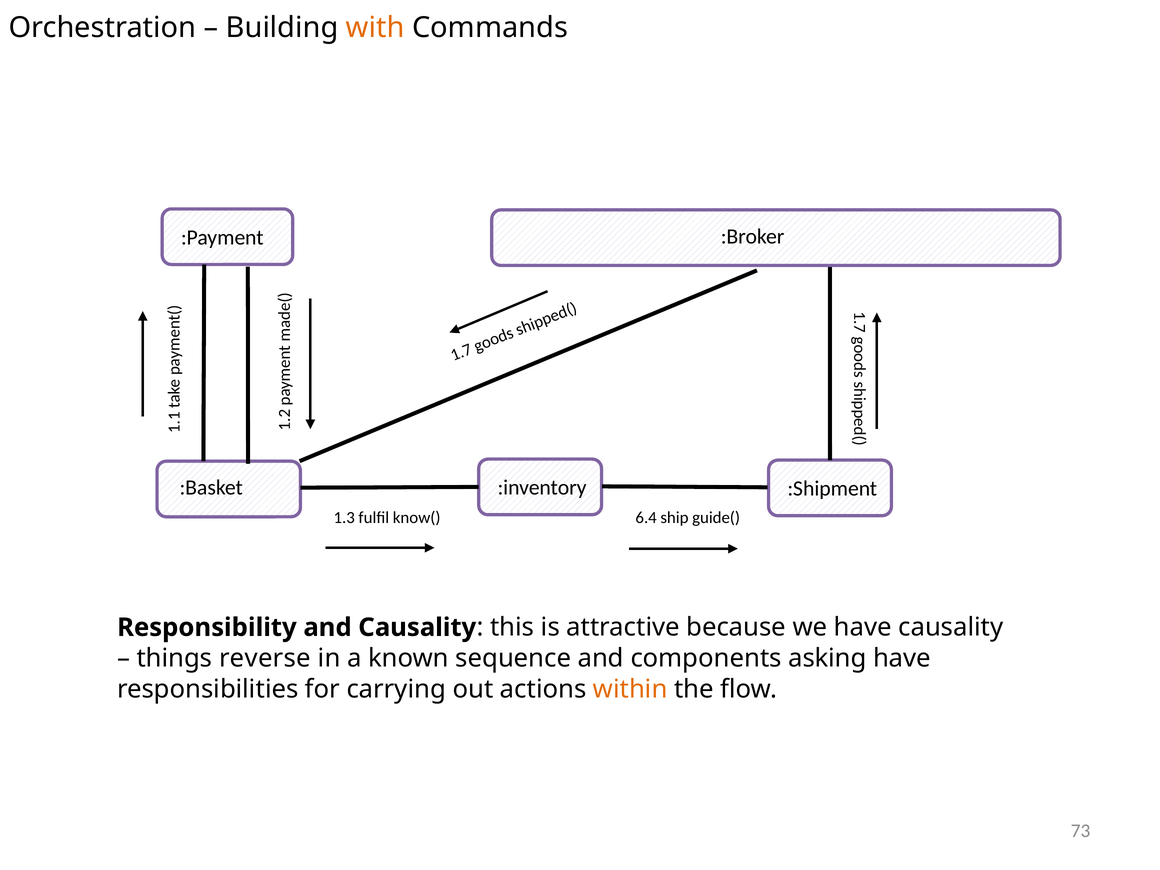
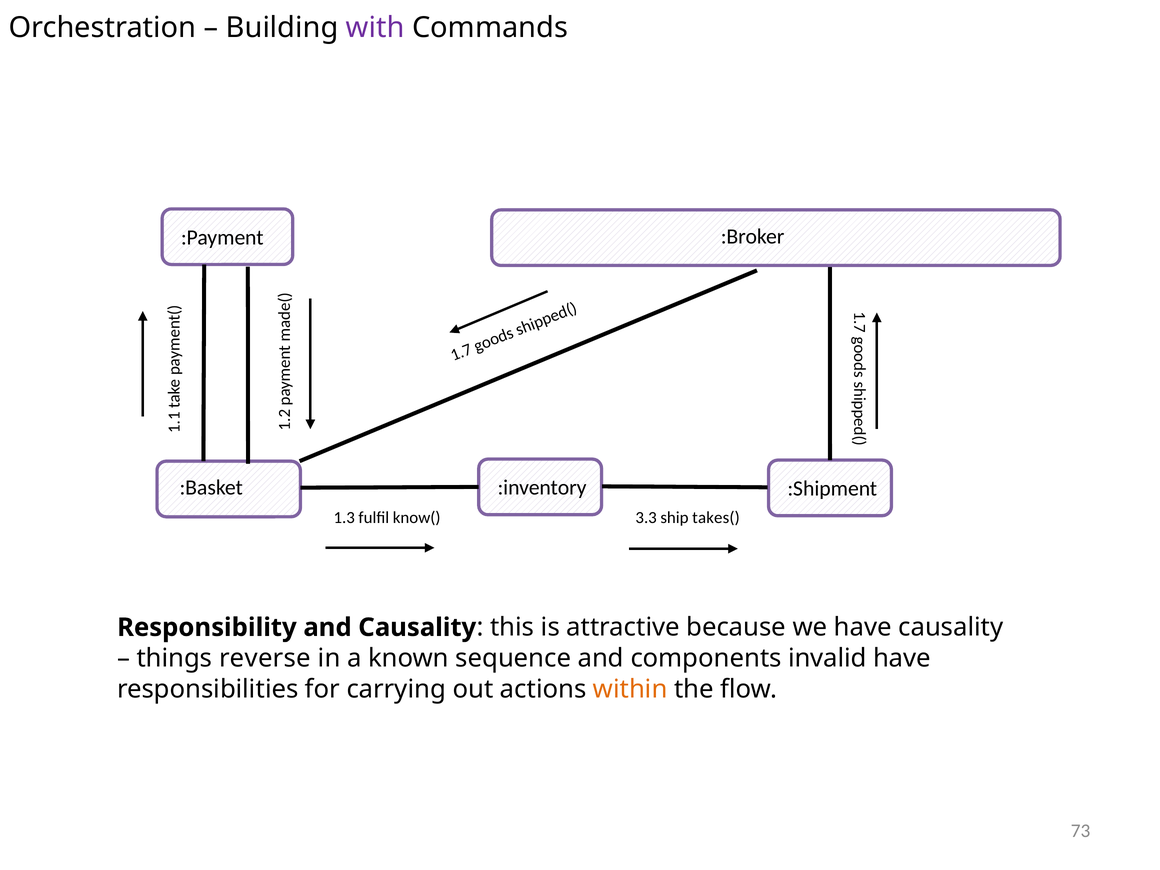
with colour: orange -> purple
6.4: 6.4 -> 3.3
guide(: guide( -> takes(
asking: asking -> invalid
